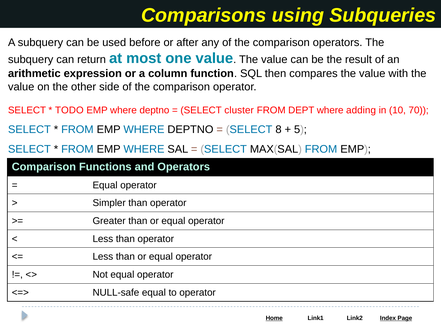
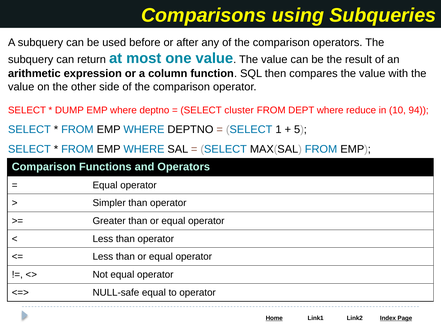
TODO: TODO -> DUMP
adding: adding -> reduce
70: 70 -> 94
8: 8 -> 1
